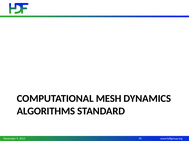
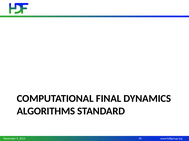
MESH: MESH -> FINAL
